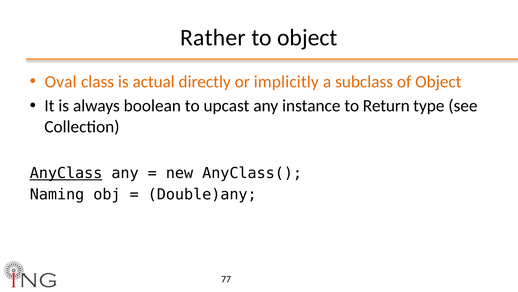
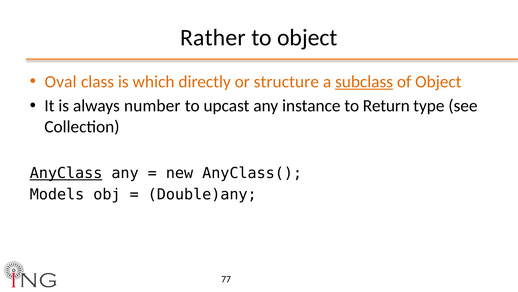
actual: actual -> which
implicitly: implicitly -> structure
subclass underline: none -> present
boolean: boolean -> number
Naming: Naming -> Models
